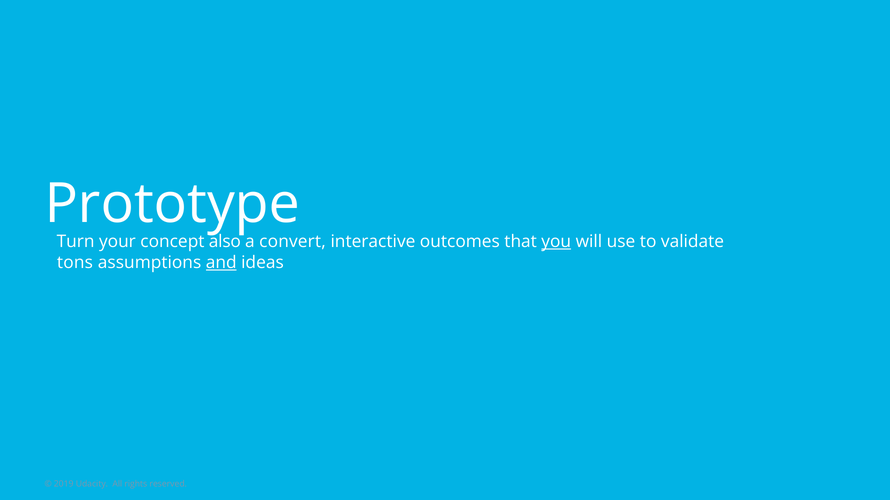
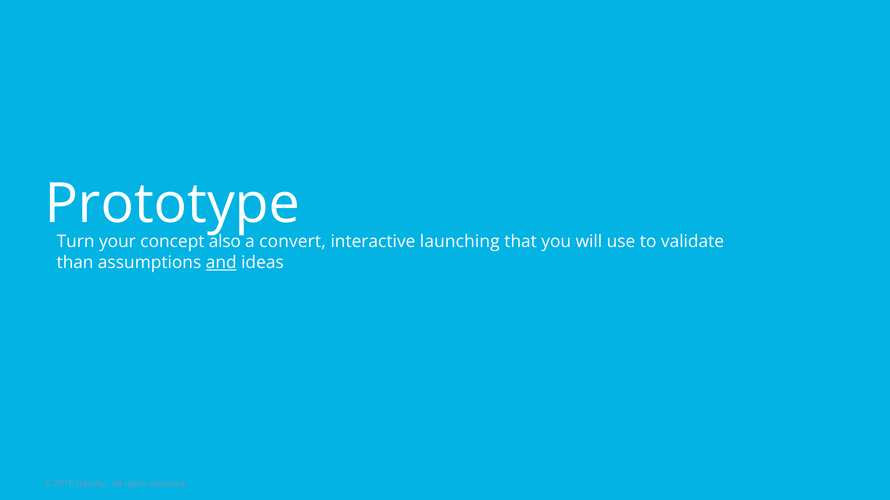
outcomes: outcomes -> launching
you underline: present -> none
tons: tons -> than
